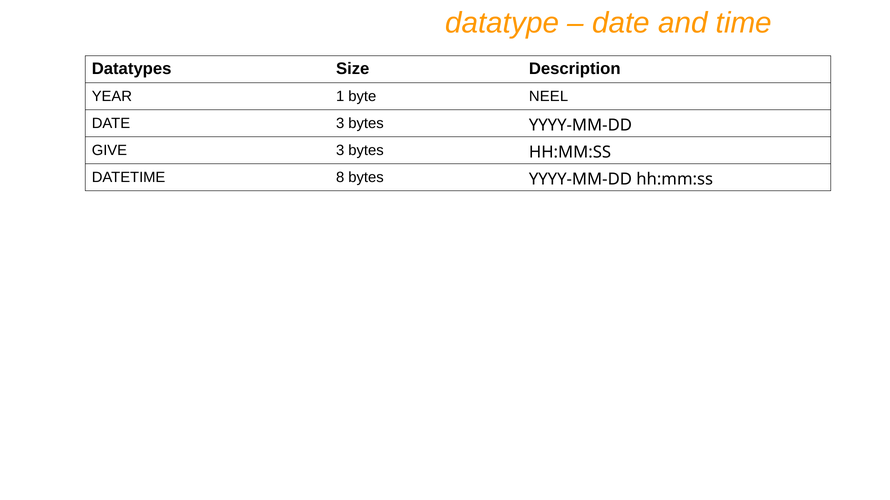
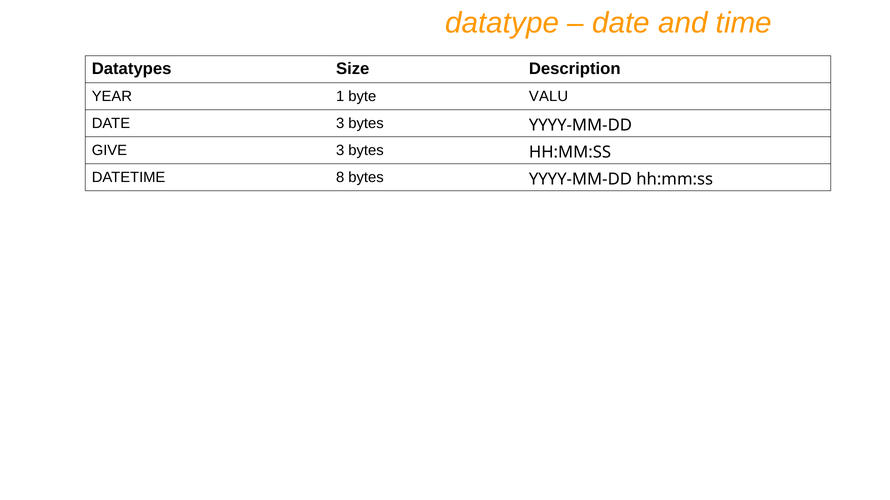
NEEL: NEEL -> VALU
